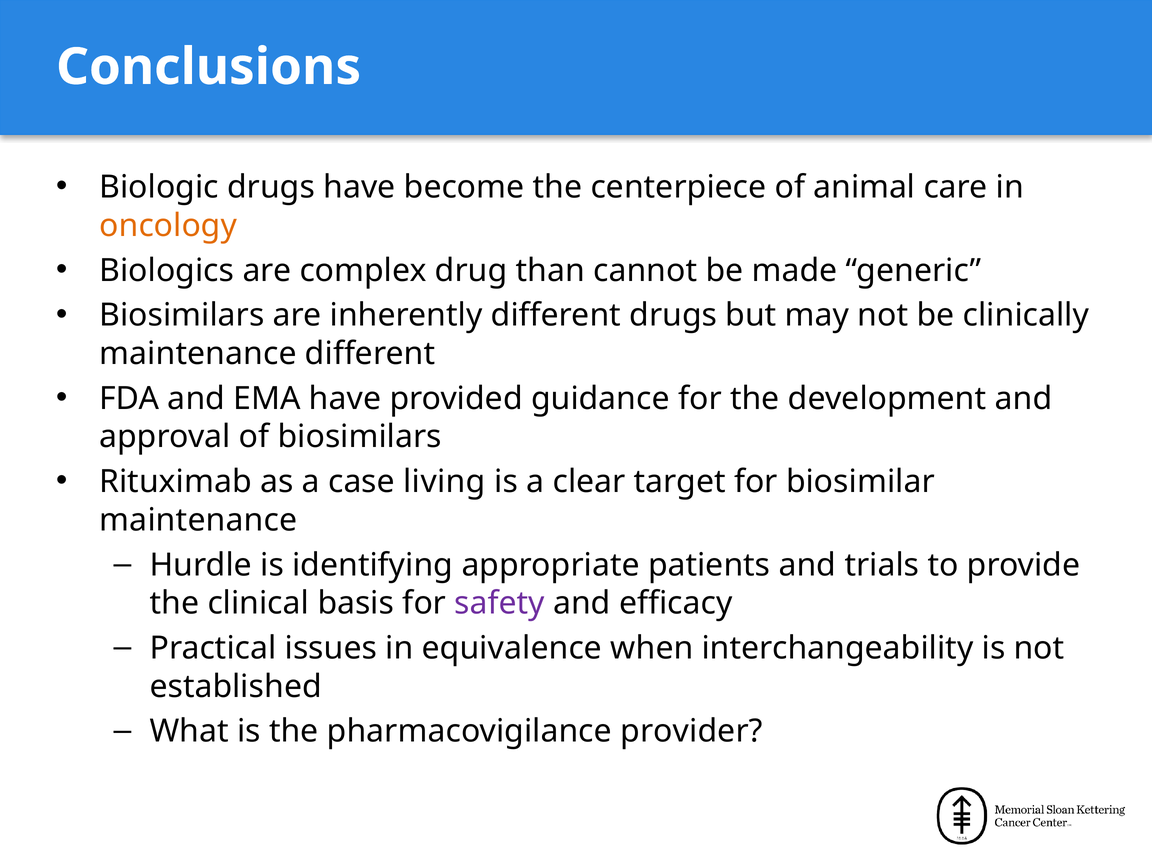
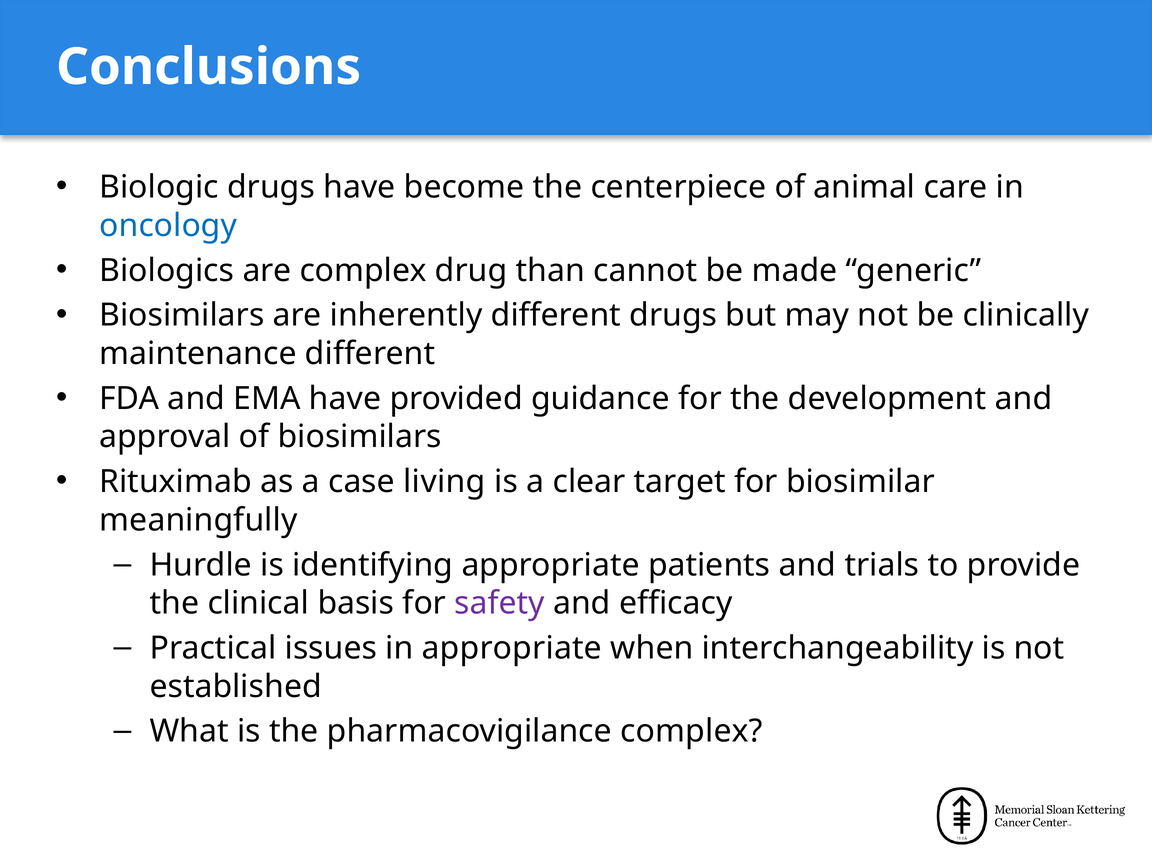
oncology colour: orange -> blue
maintenance at (198, 520): maintenance -> meaningfully
in equivalence: equivalence -> appropriate
pharmacovigilance provider: provider -> complex
